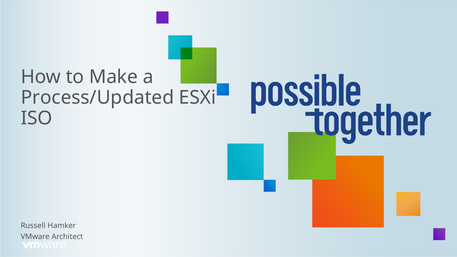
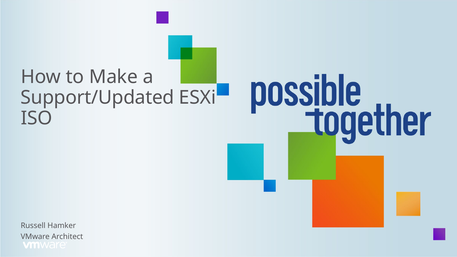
Process/Updated: Process/Updated -> Support/Updated
